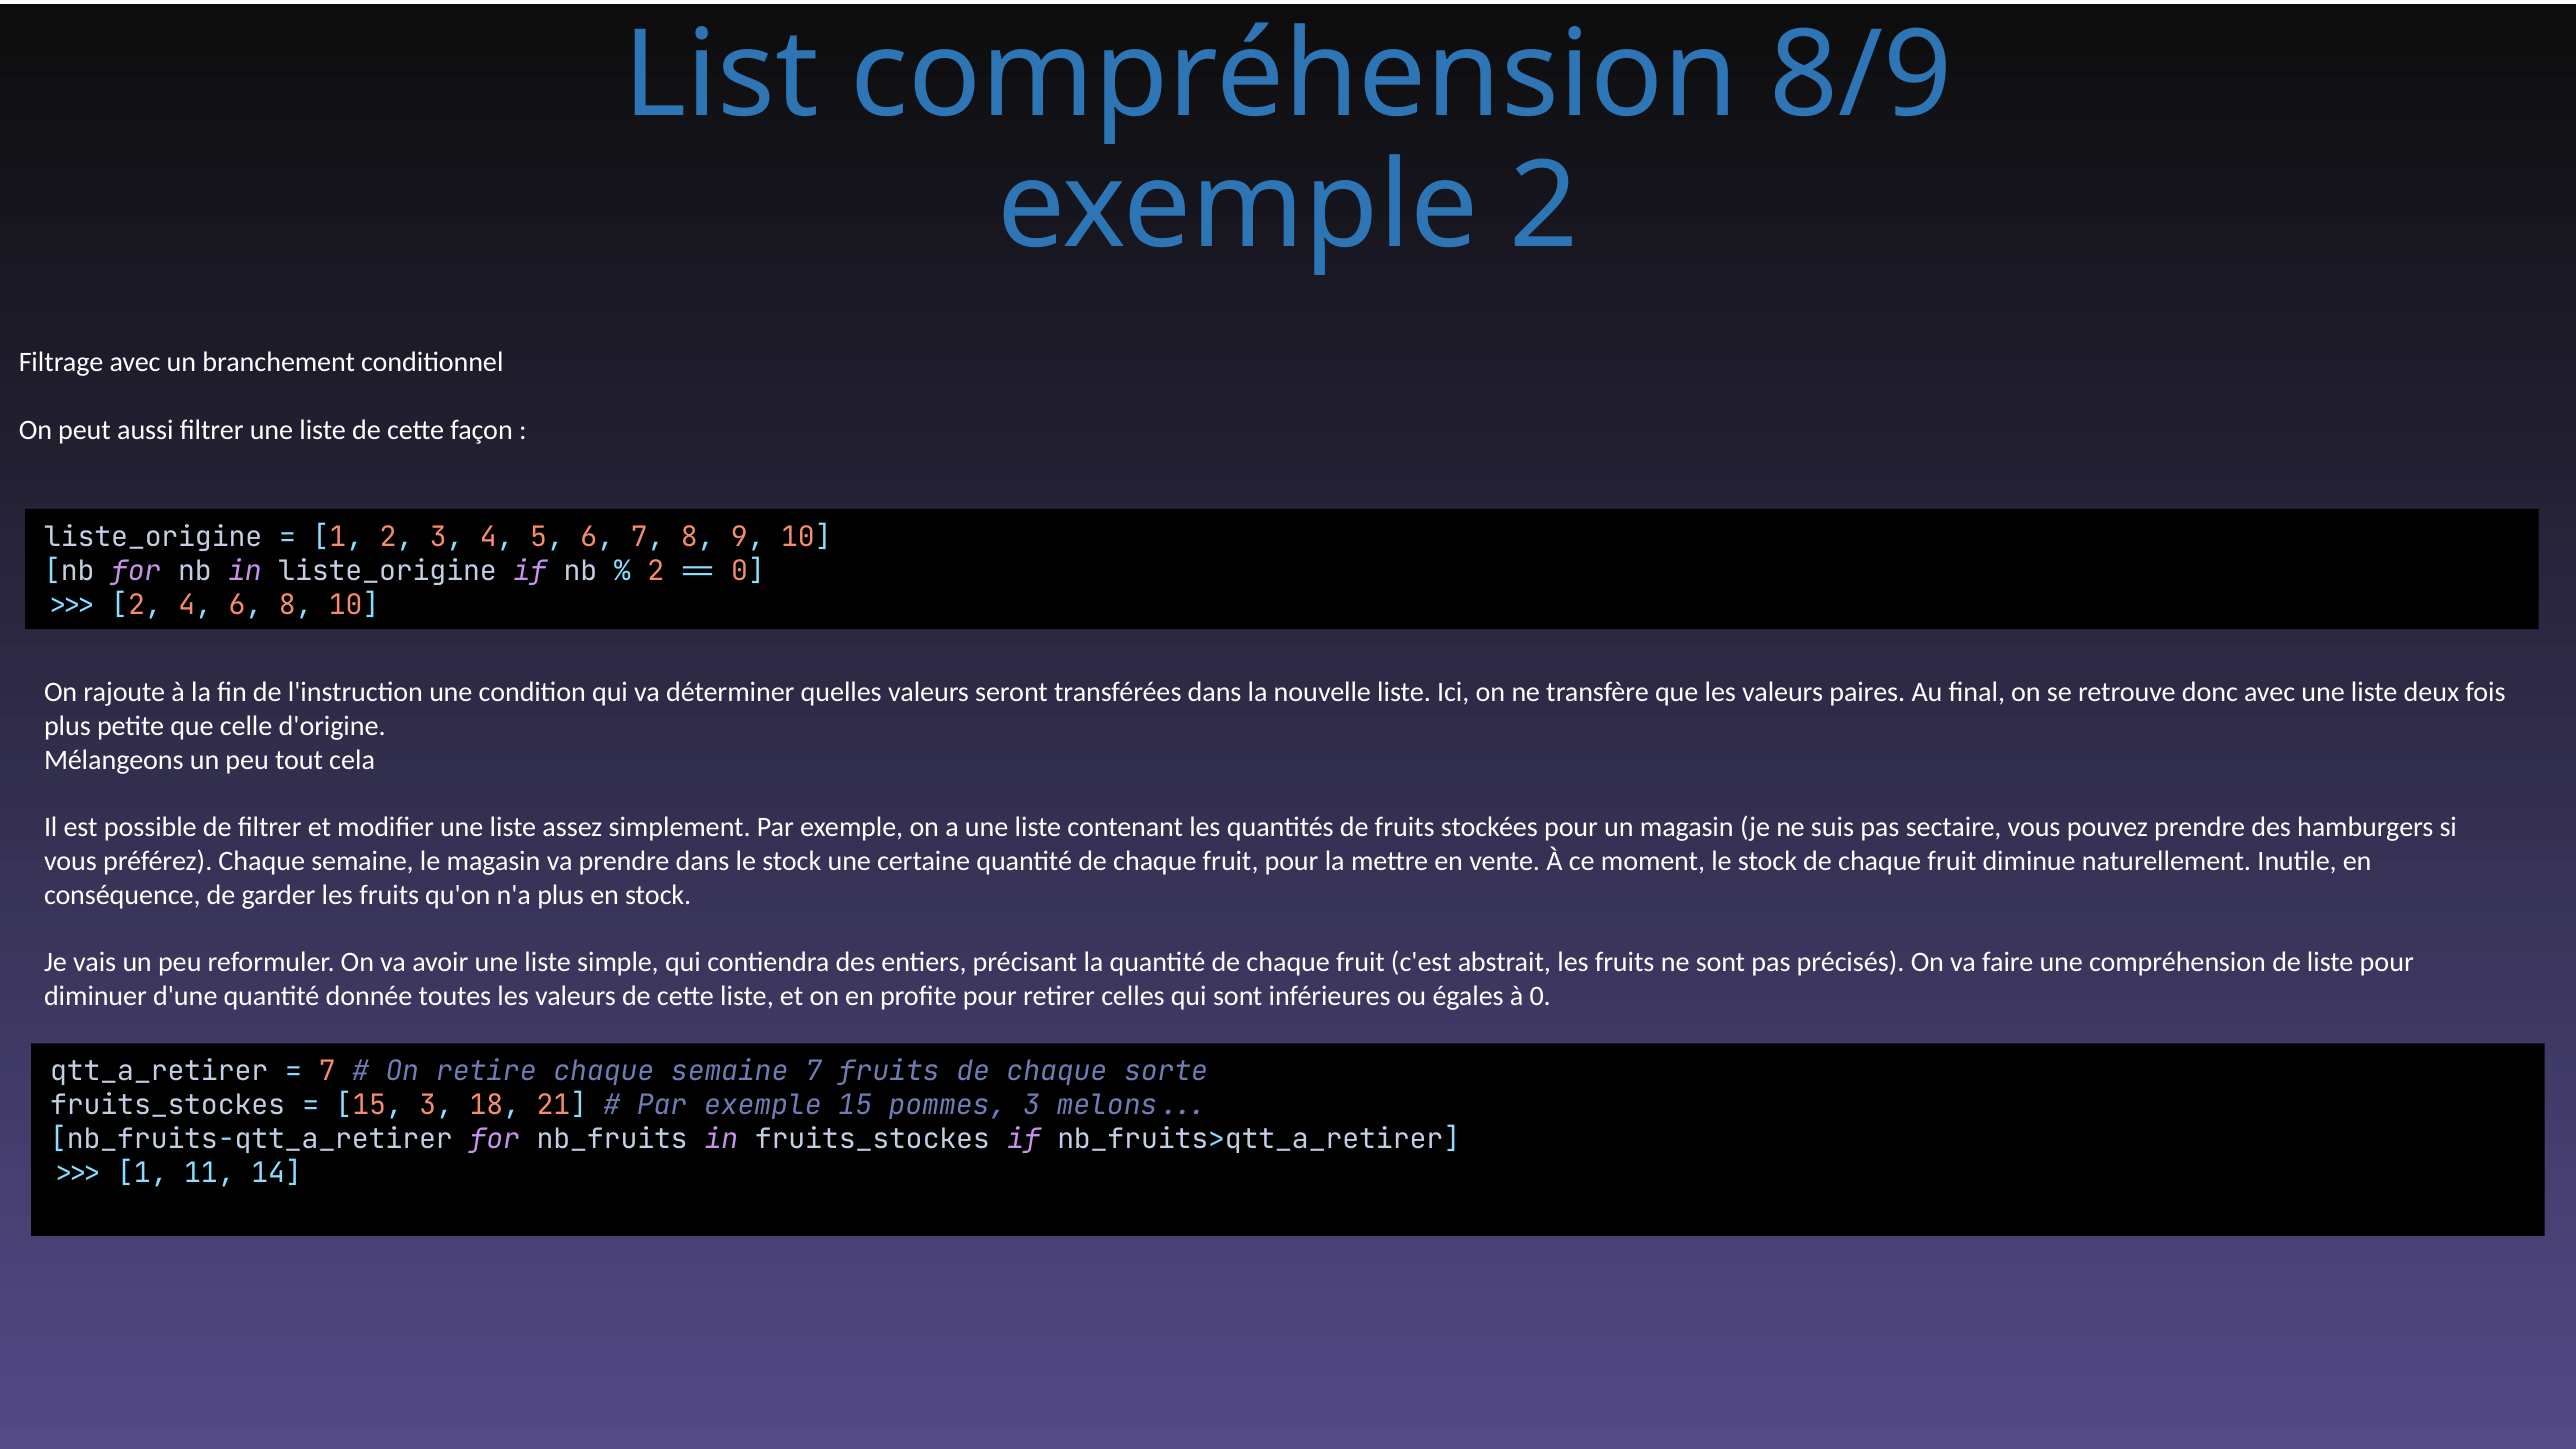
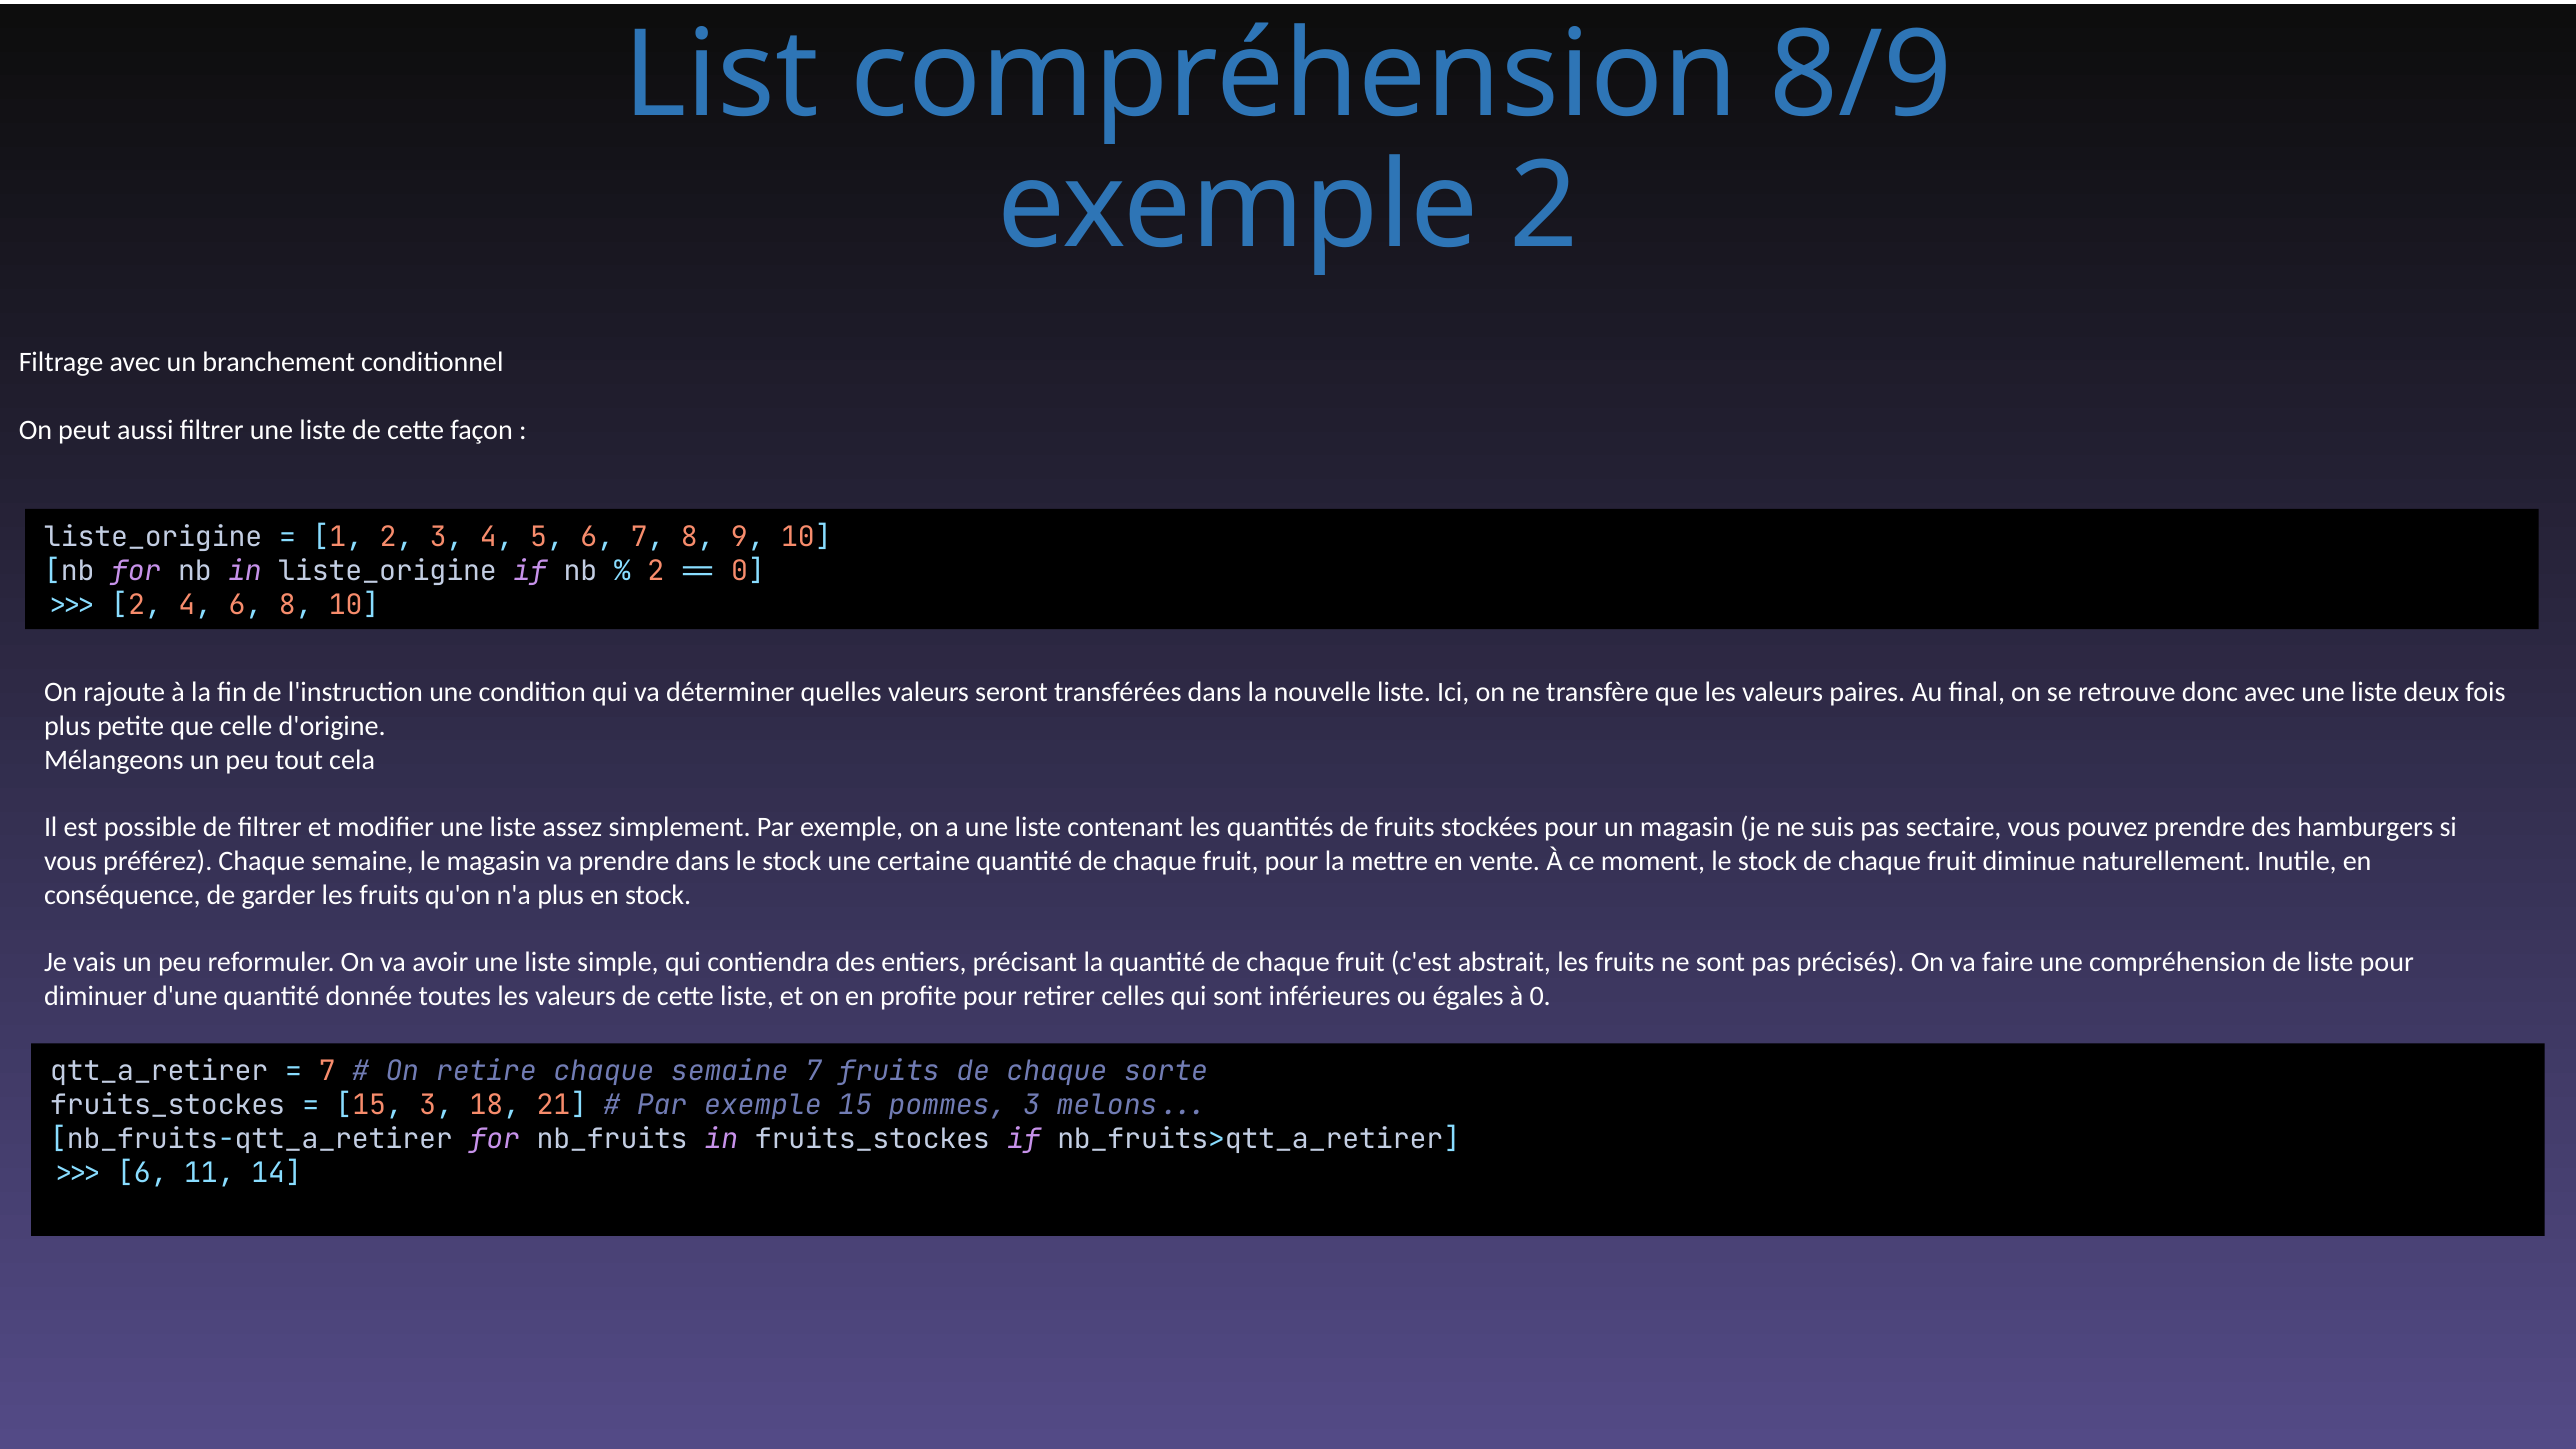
1 at (142, 1173): 1 -> 6
